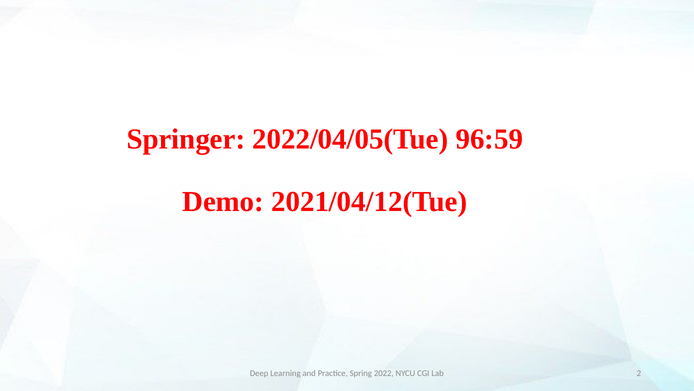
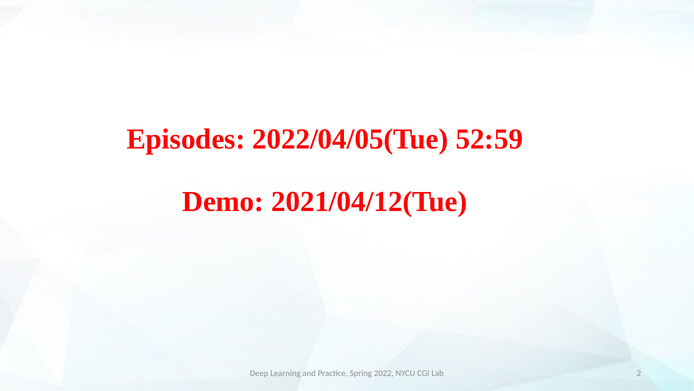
Springer: Springer -> Episodes
96:59: 96:59 -> 52:59
